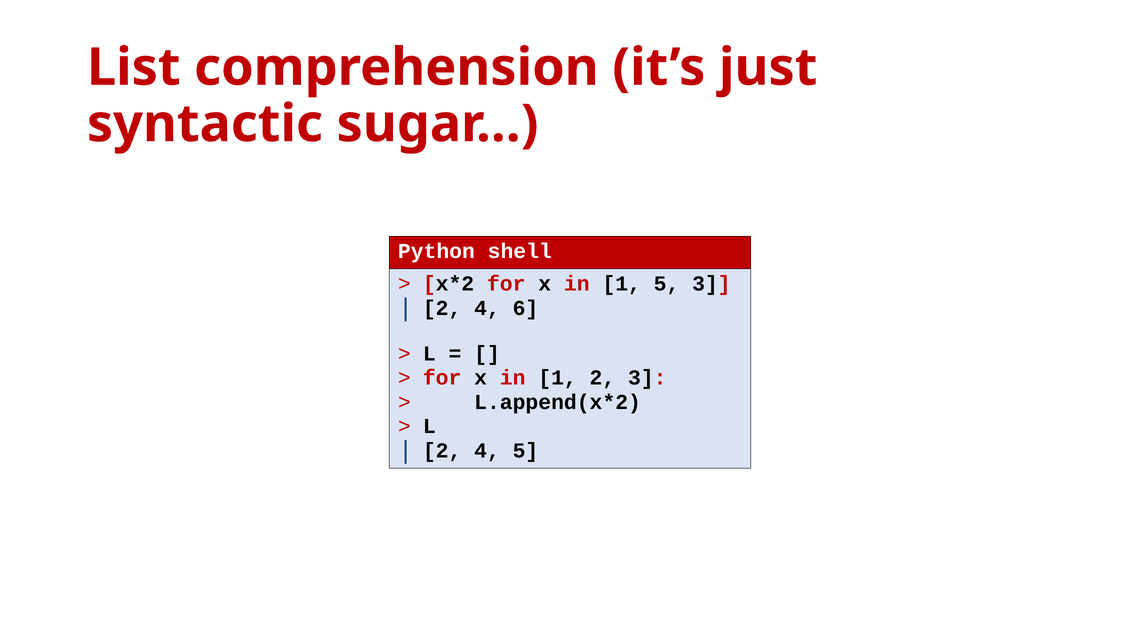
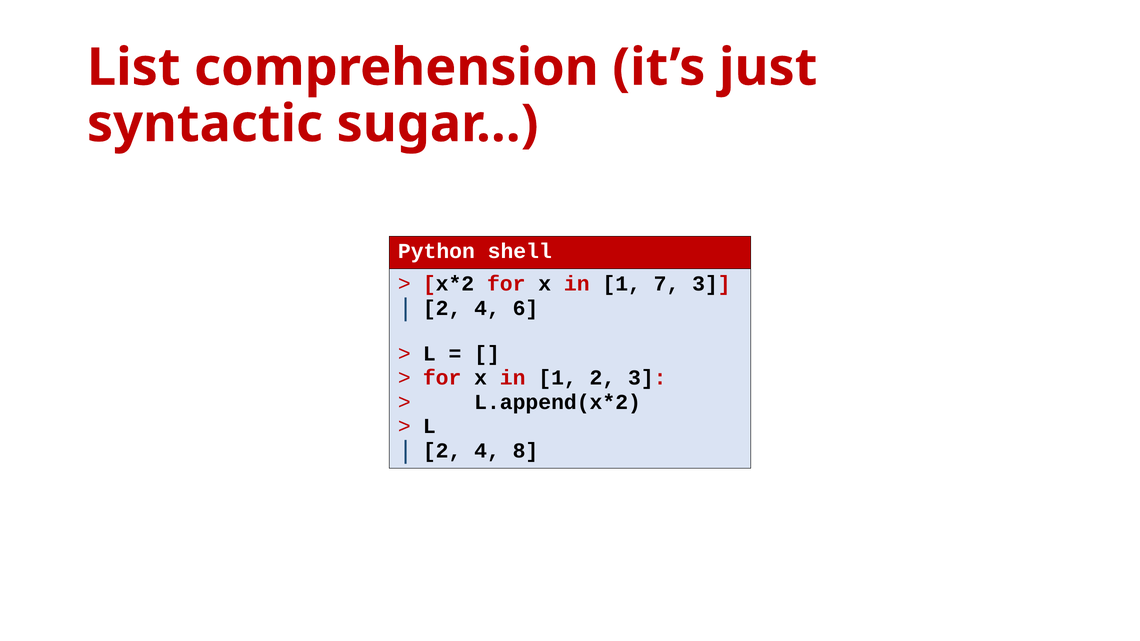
1 5: 5 -> 7
4 5: 5 -> 8
